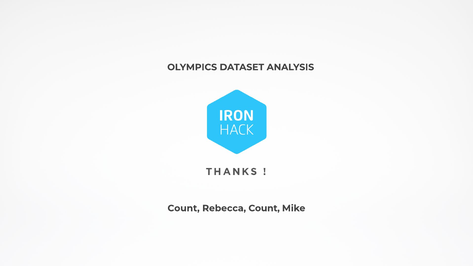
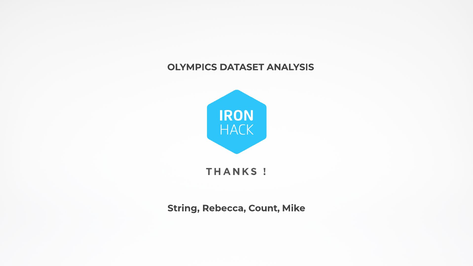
Count at (184, 208): Count -> String
